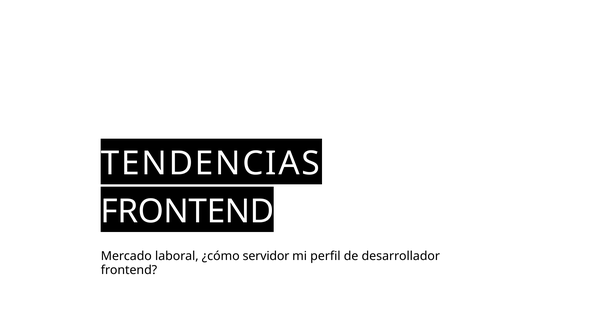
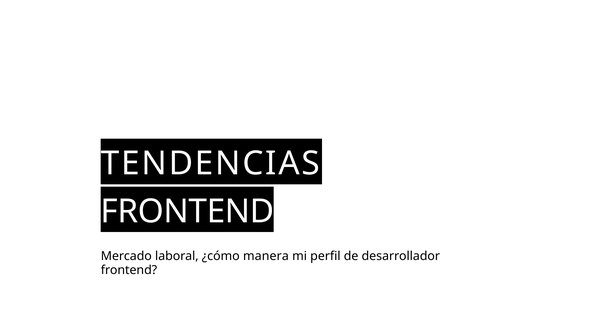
servidor: servidor -> manera
